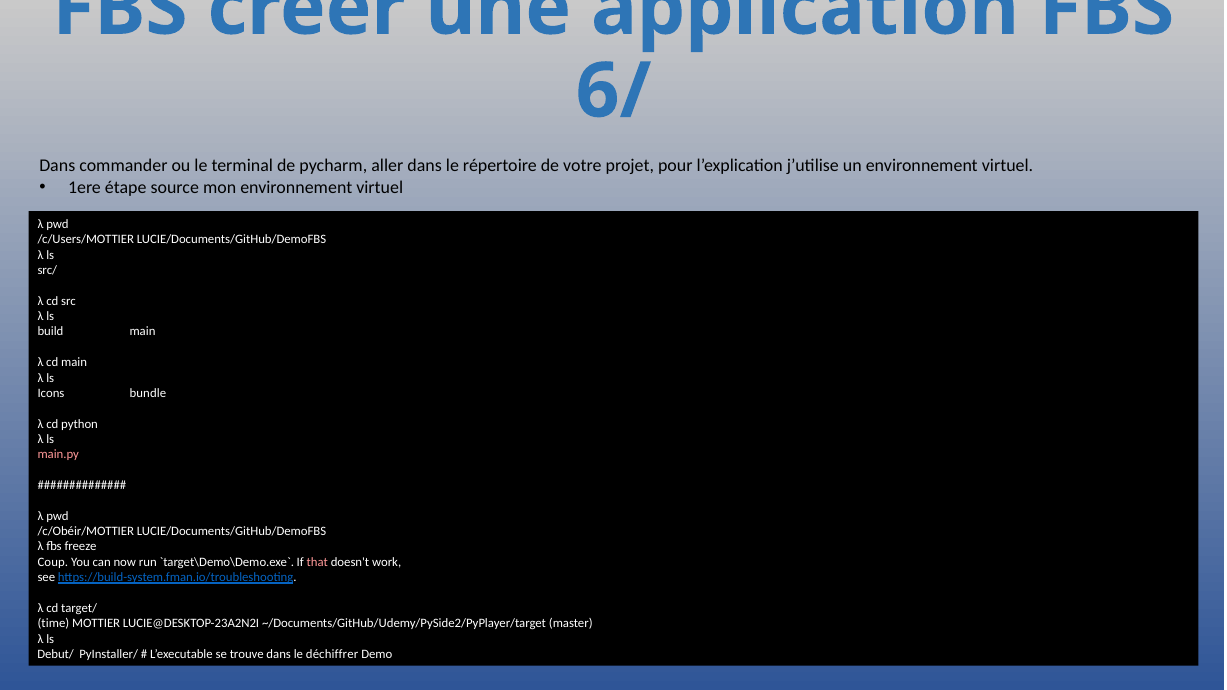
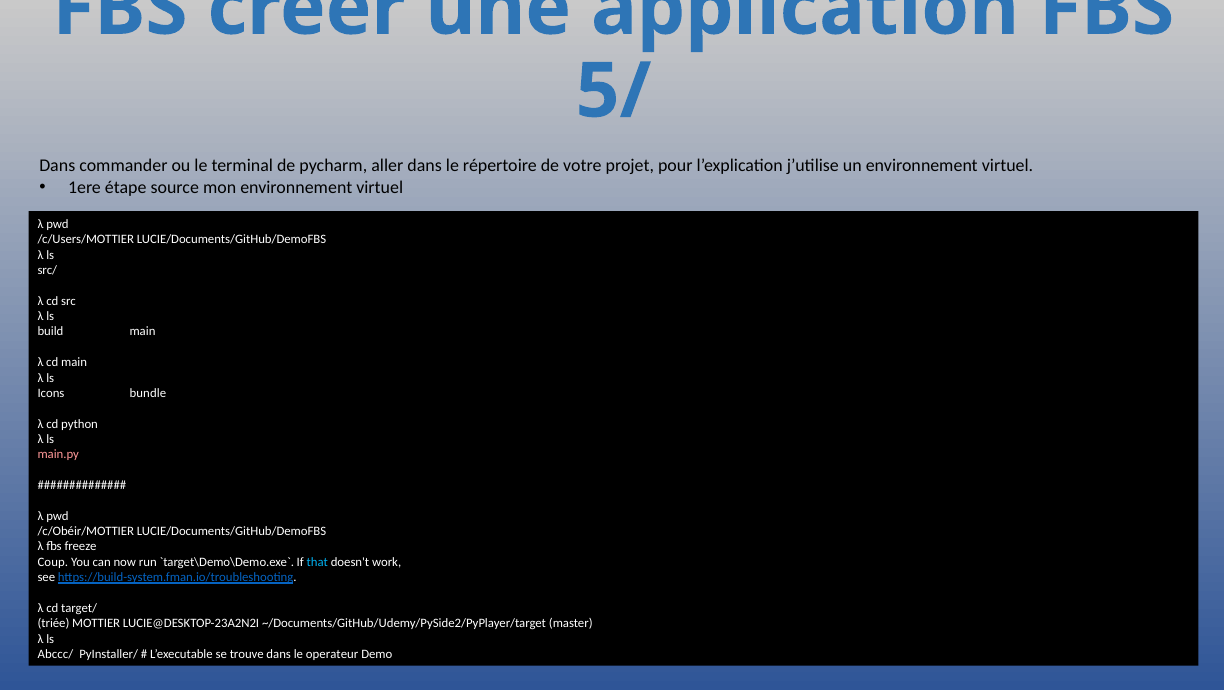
6/: 6/ -> 5/
that colour: pink -> light blue
time: time -> triée
Debut/: Debut/ -> Abccc/
déchiffrer: déchiffrer -> operateur
